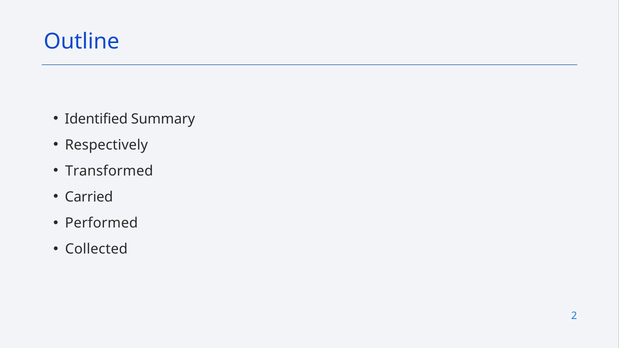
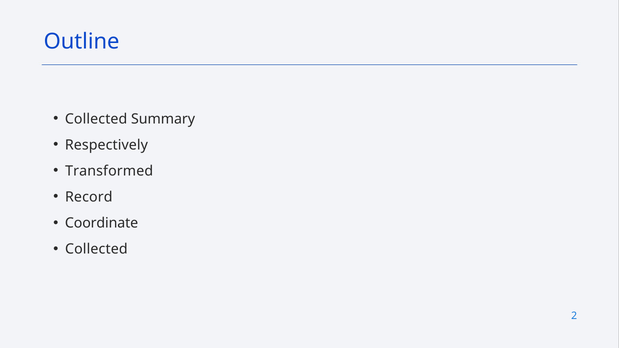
Identified at (96, 119): Identified -> Collected
Carried: Carried -> Record
Performed: Performed -> Coordinate
